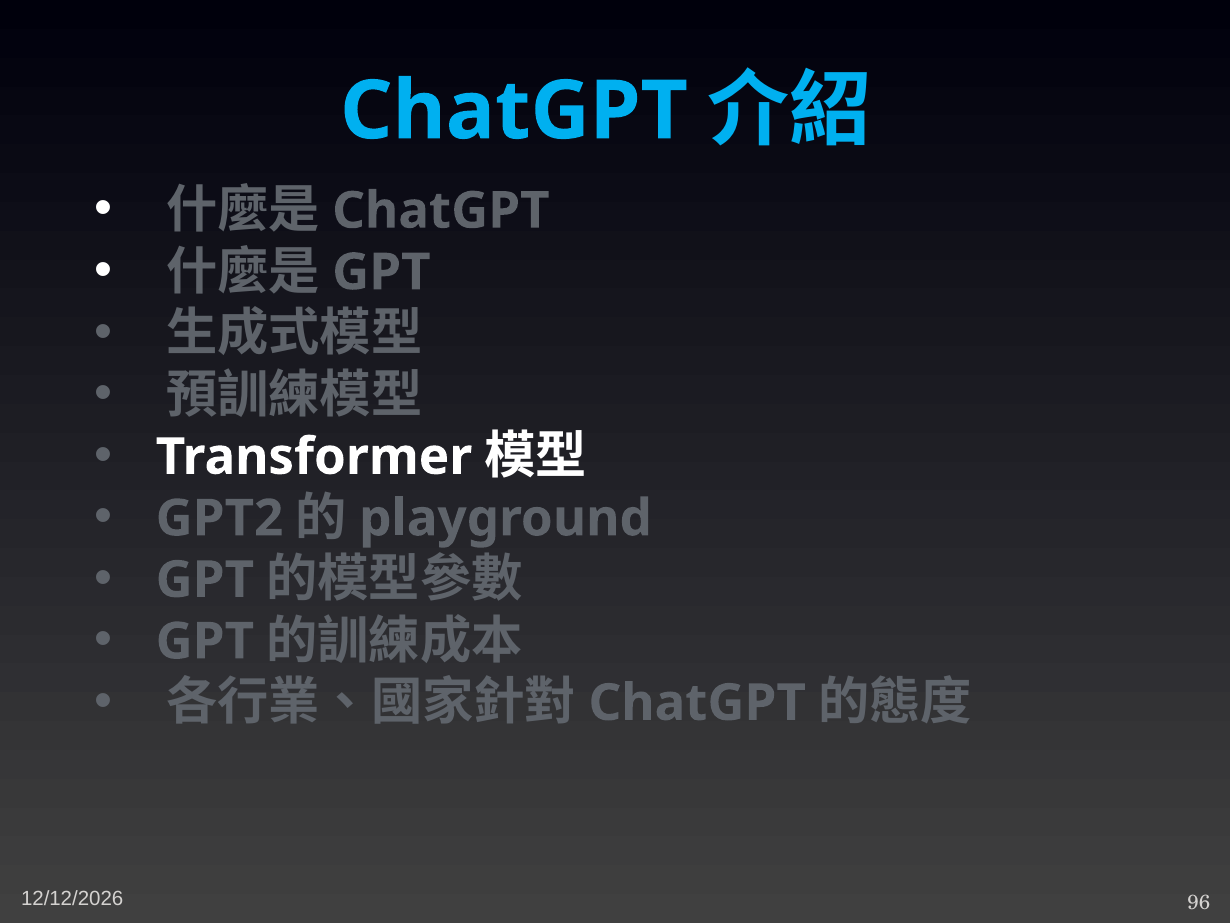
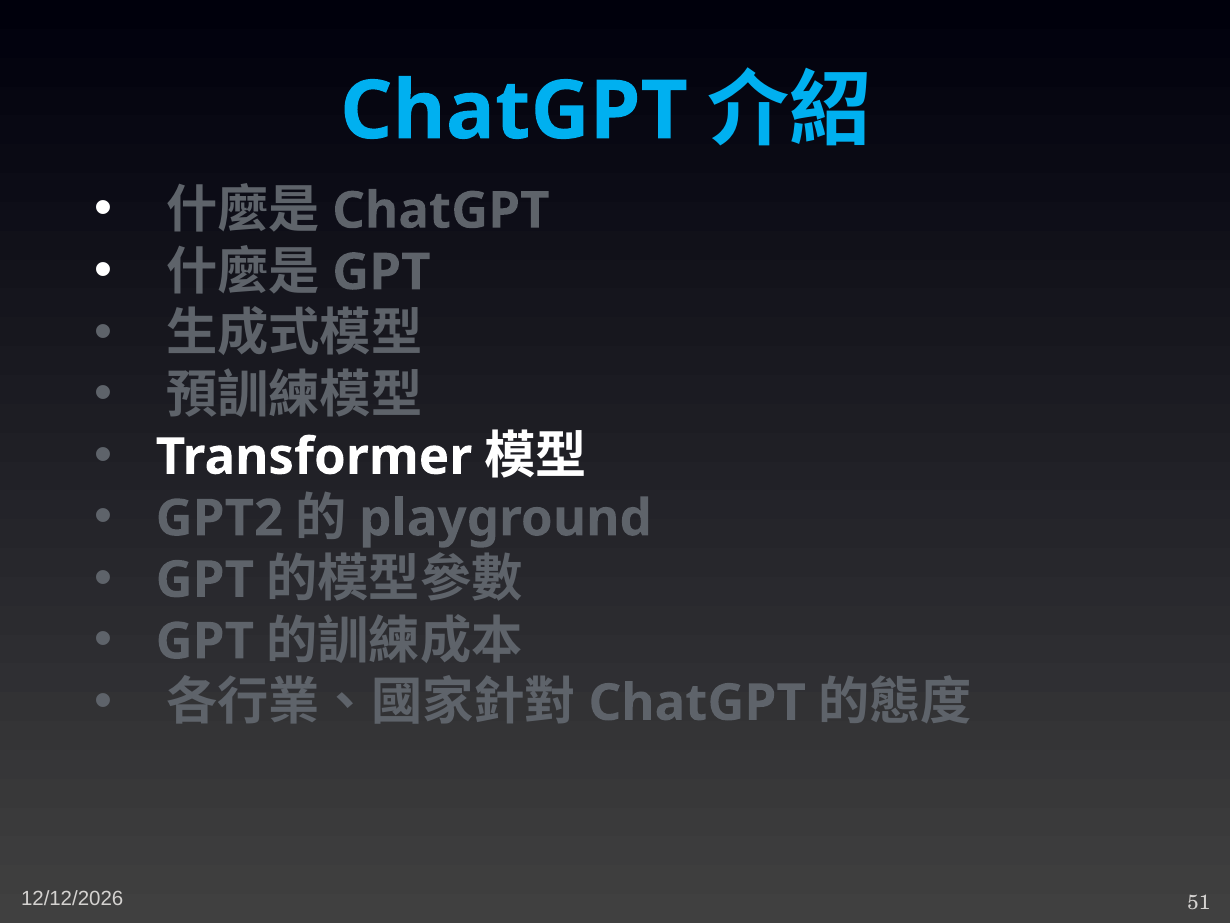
96: 96 -> 51
